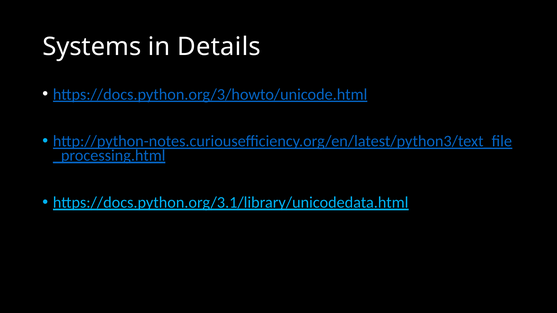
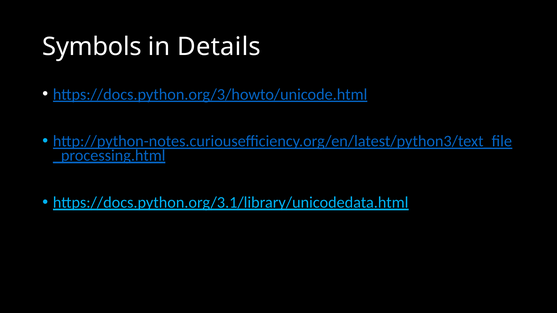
Systems: Systems -> Symbols
